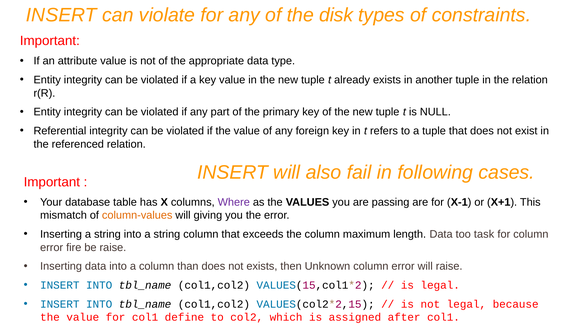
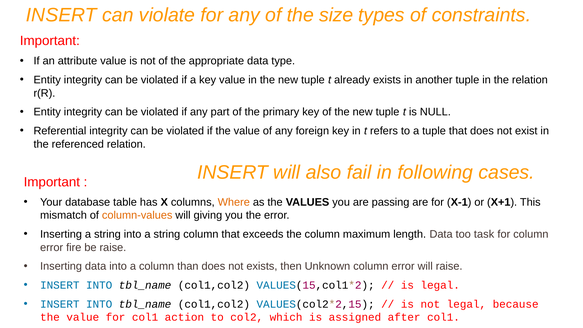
disk: disk -> size
Where colour: purple -> orange
define: define -> action
